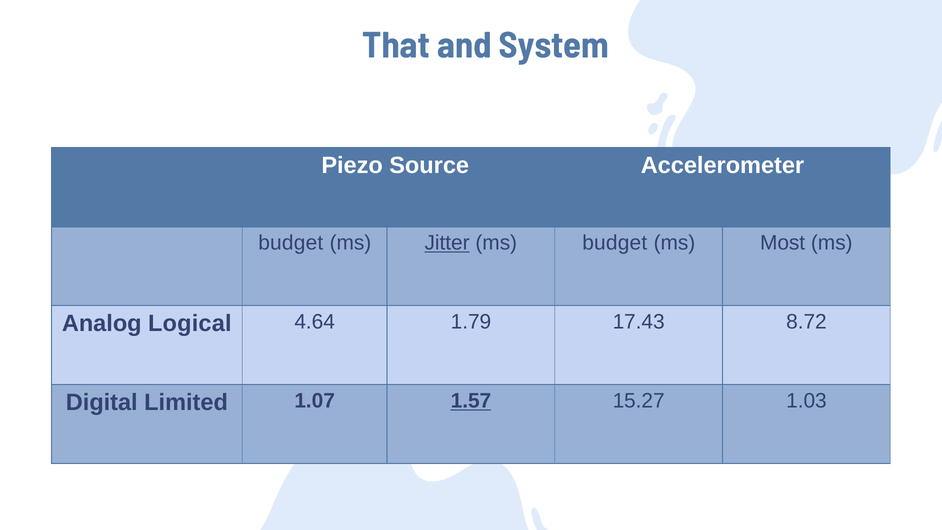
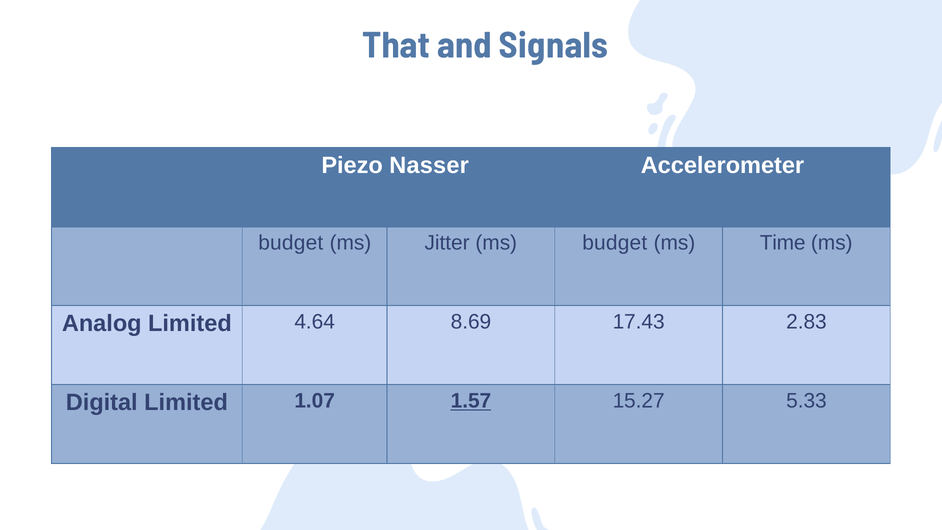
System: System -> Signals
Source: Source -> Nasser
Jitter underline: present -> none
Most: Most -> Time
Analog Logical: Logical -> Limited
1.79: 1.79 -> 8.69
8.72: 8.72 -> 2.83
1.03: 1.03 -> 5.33
